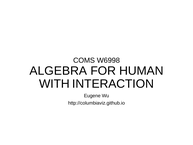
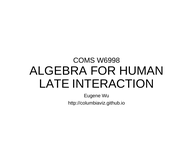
WITH: WITH -> LATE
